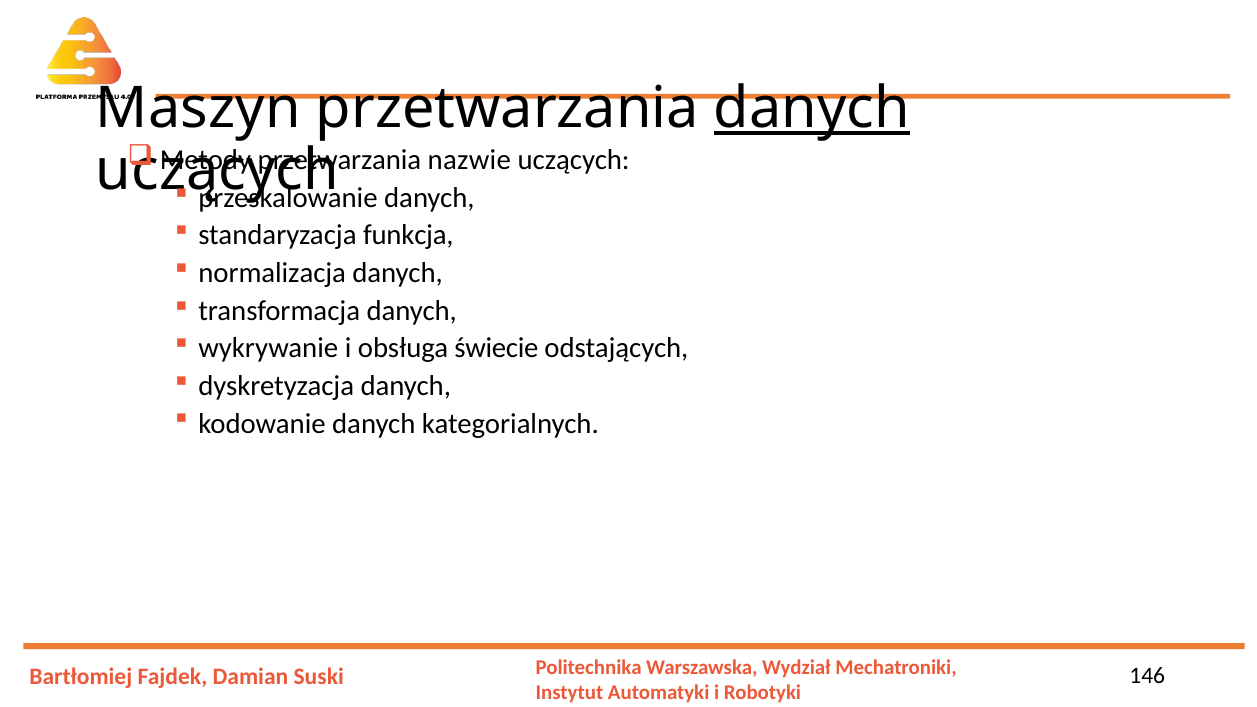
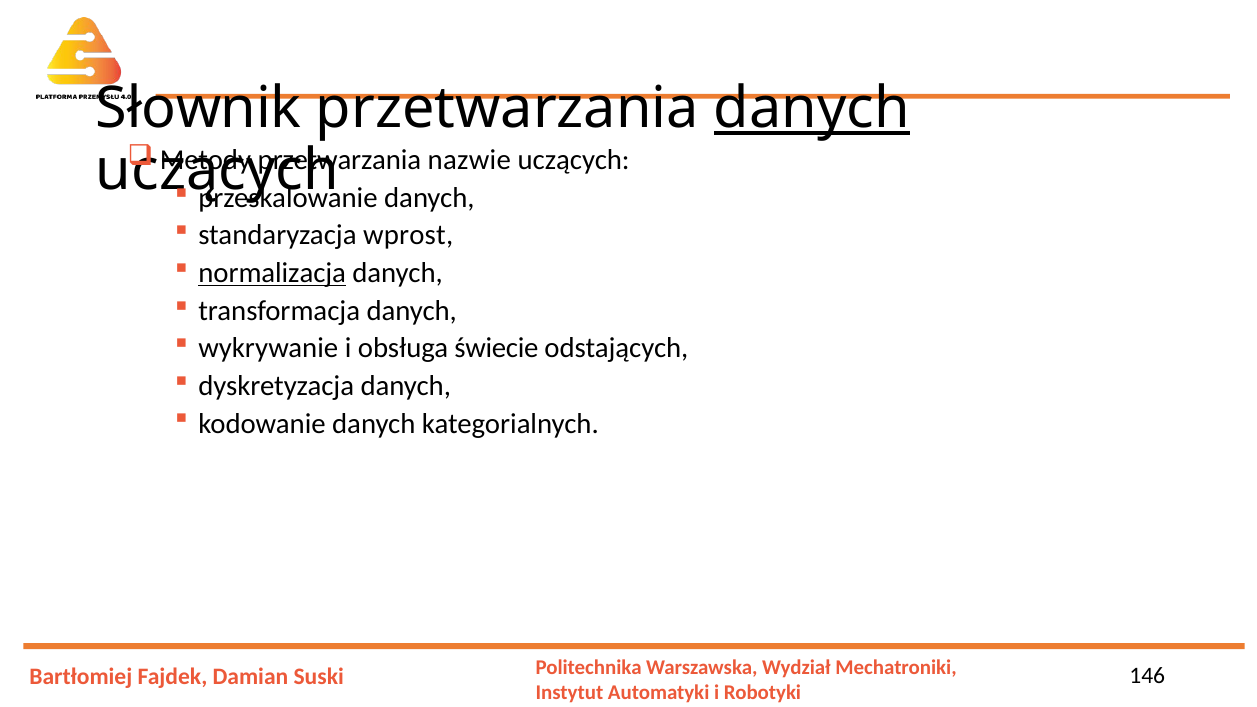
Maszyn: Maszyn -> Słownik
funkcja: funkcja -> wprost
normalizacja underline: none -> present
